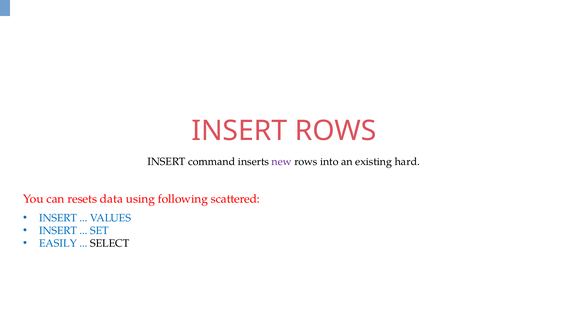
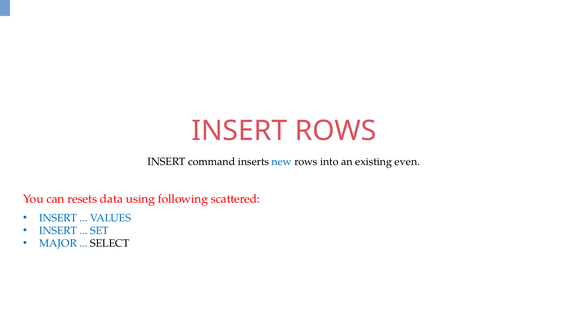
new colour: purple -> blue
hard: hard -> even
EASILY: EASILY -> MAJOR
